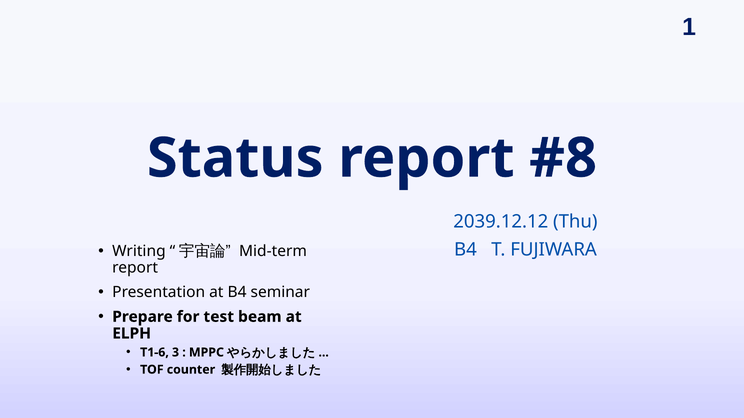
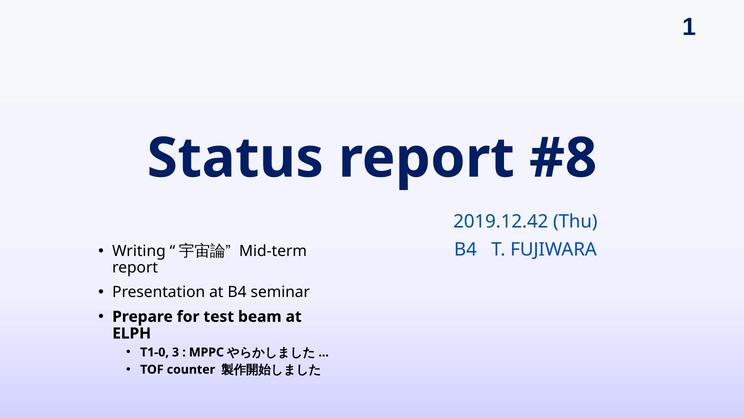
2039.12.12: 2039.12.12 -> 2019.12.42
T1-6: T1-6 -> T1-0
